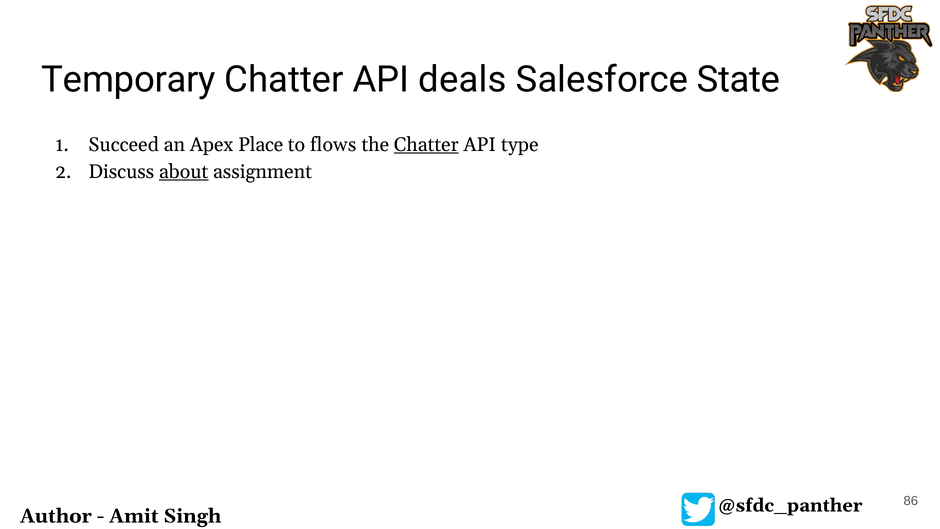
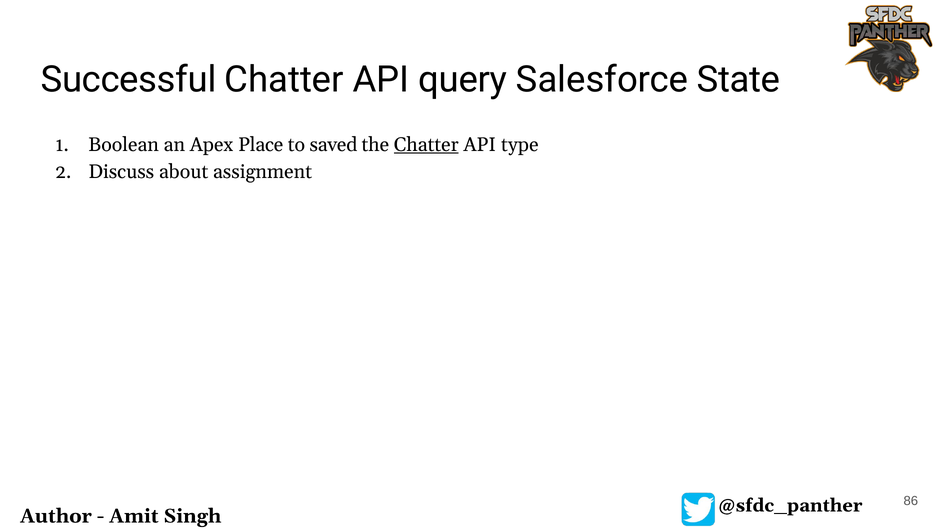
Temporary: Temporary -> Successful
deals: deals -> query
Succeed: Succeed -> Boolean
flows: flows -> saved
about underline: present -> none
